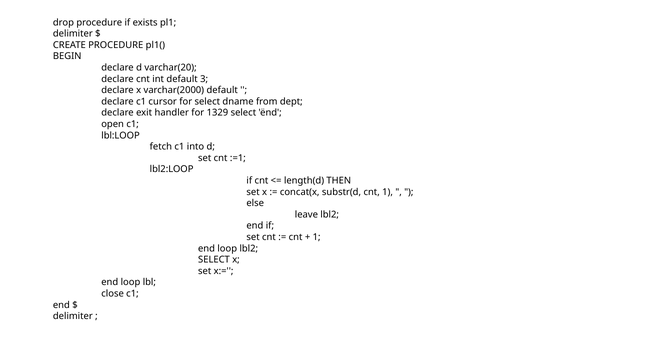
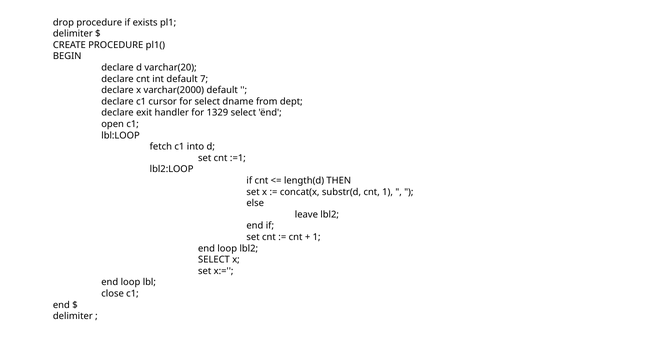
3: 3 -> 7
